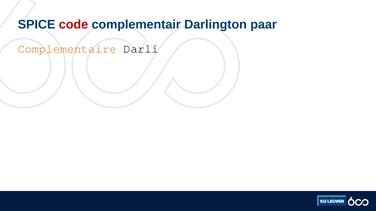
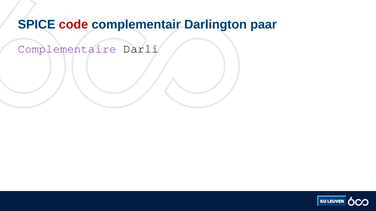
Complementaire colour: orange -> purple
